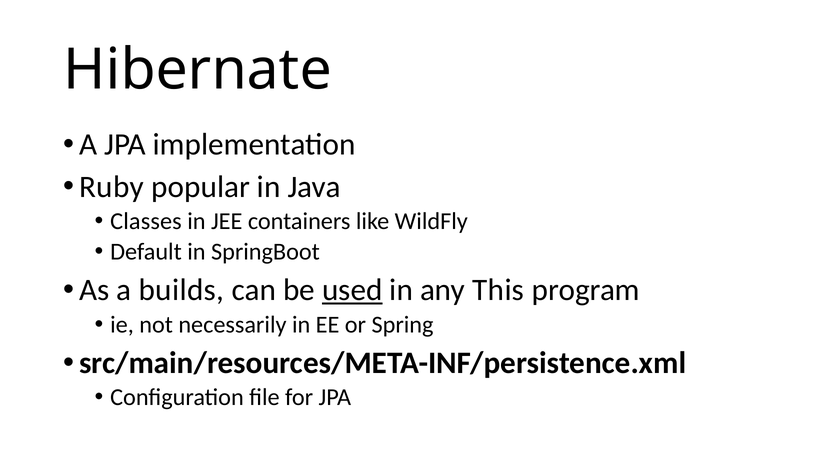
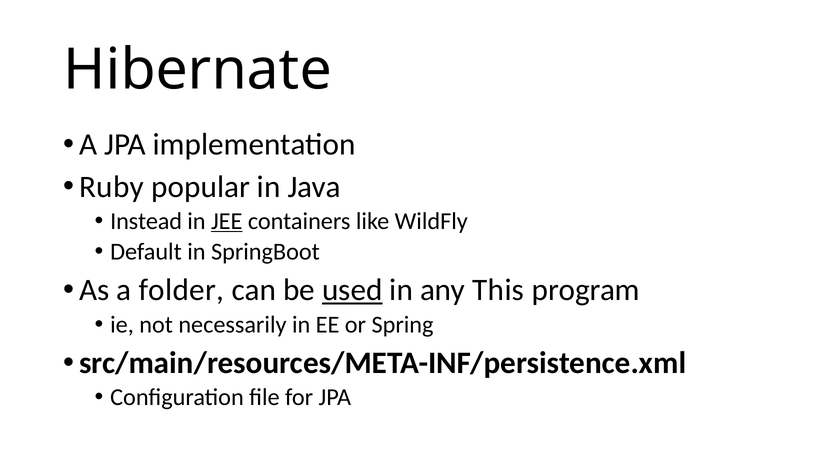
Classes: Classes -> Instead
JEE underline: none -> present
builds: builds -> folder
